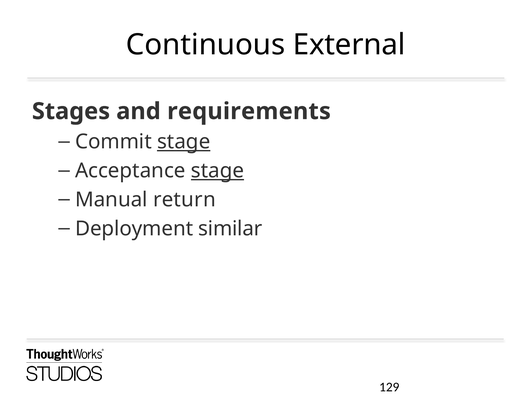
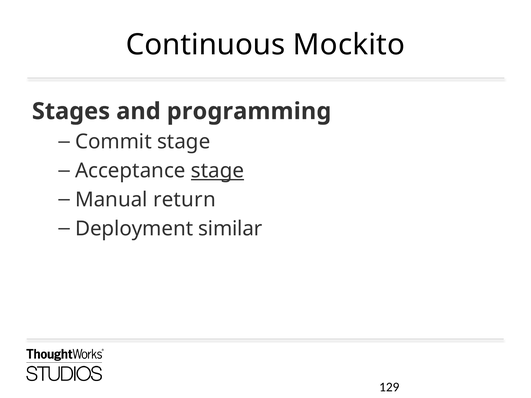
External: External -> Mockito
requirements: requirements -> programming
stage at (184, 142) underline: present -> none
